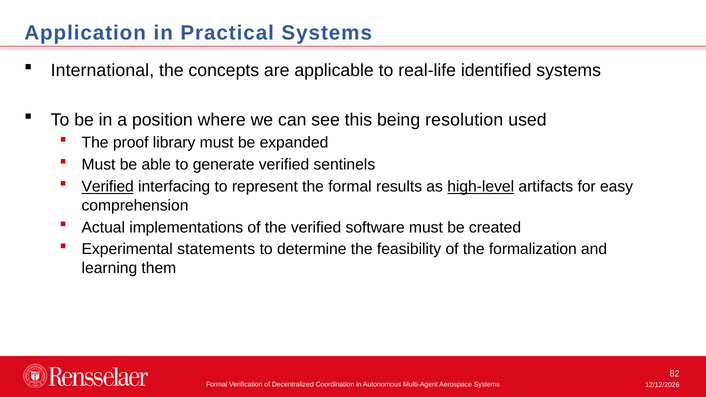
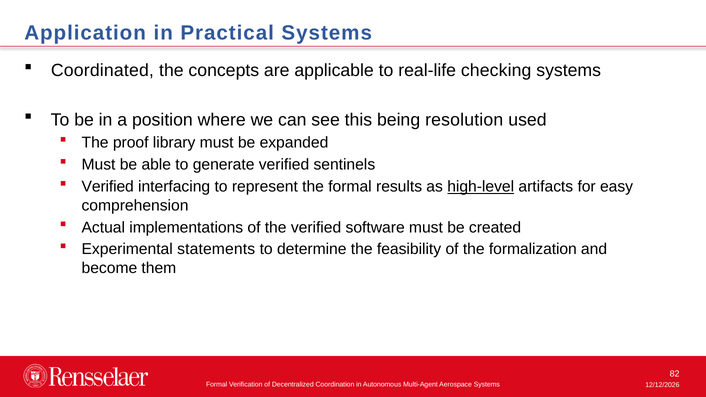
International: International -> Coordinated
identified: identified -> checking
Verified at (108, 187) underline: present -> none
learning: learning -> become
